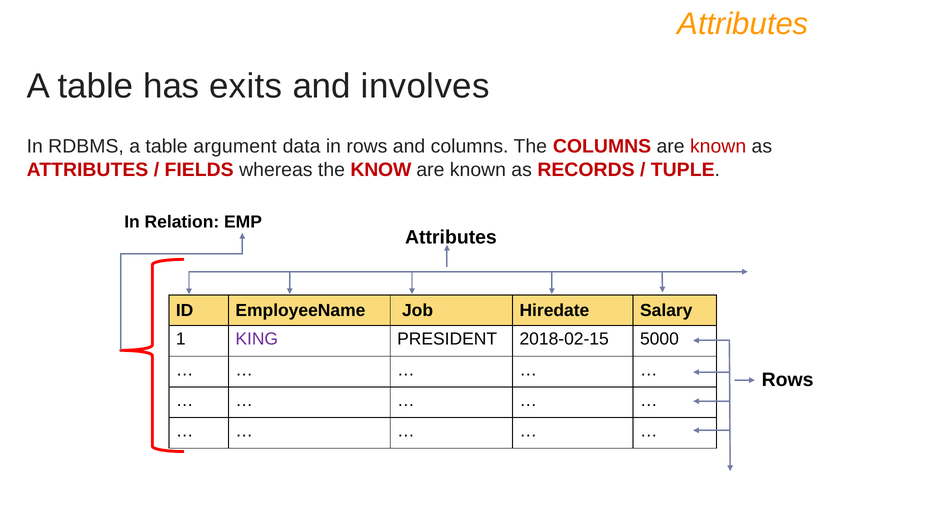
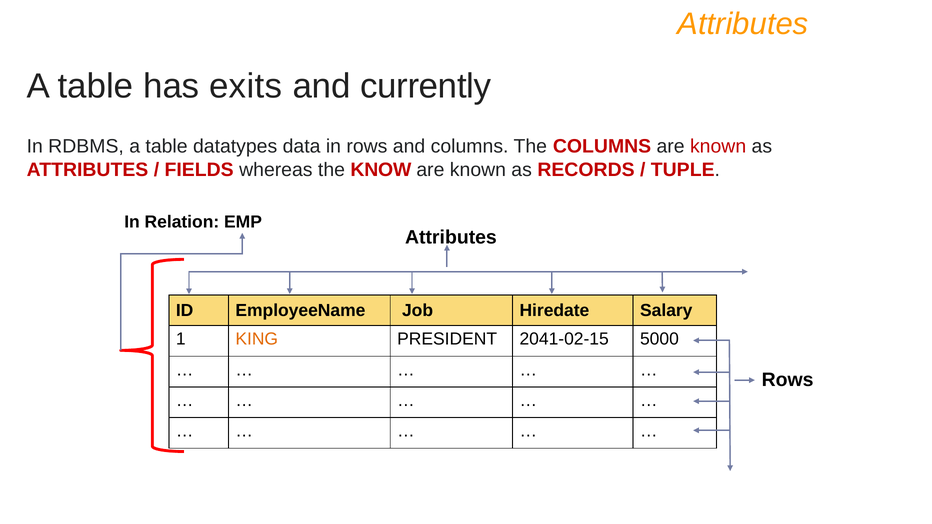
involves: involves -> currently
argument: argument -> datatypes
KING colour: purple -> orange
2018-02-15: 2018-02-15 -> 2041-02-15
